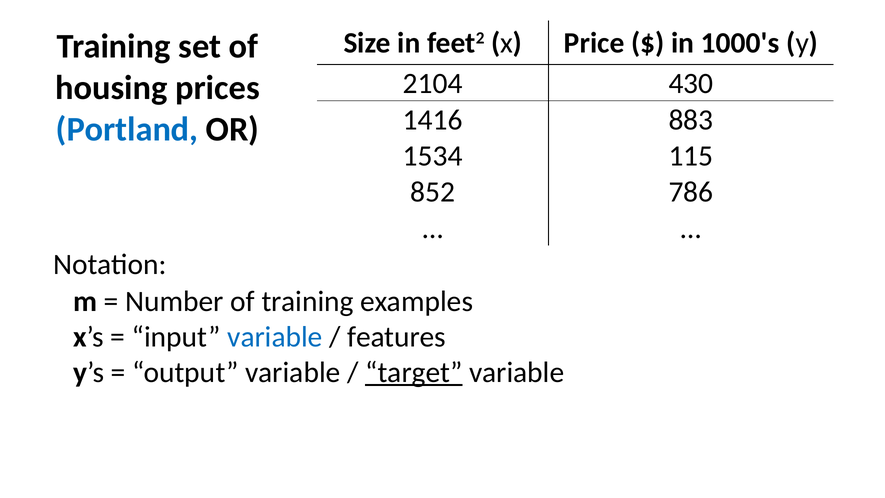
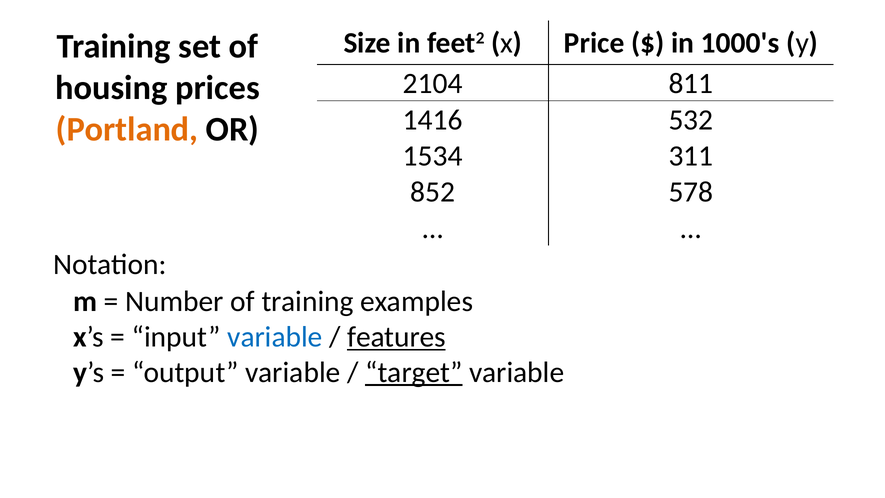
430: 430 -> 811
883: 883 -> 532
Portland colour: blue -> orange
115: 115 -> 311
786: 786 -> 578
features underline: none -> present
